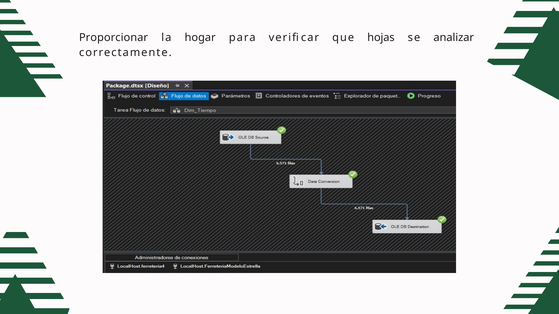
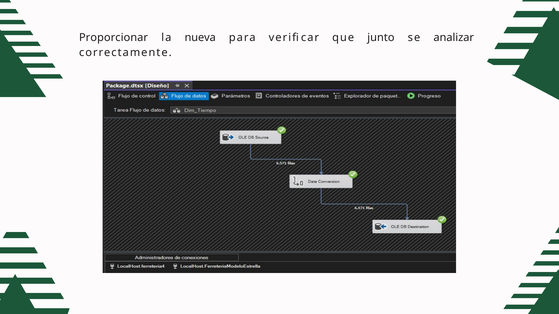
hogar: hogar -> nueva
hojas: hojas -> junto
